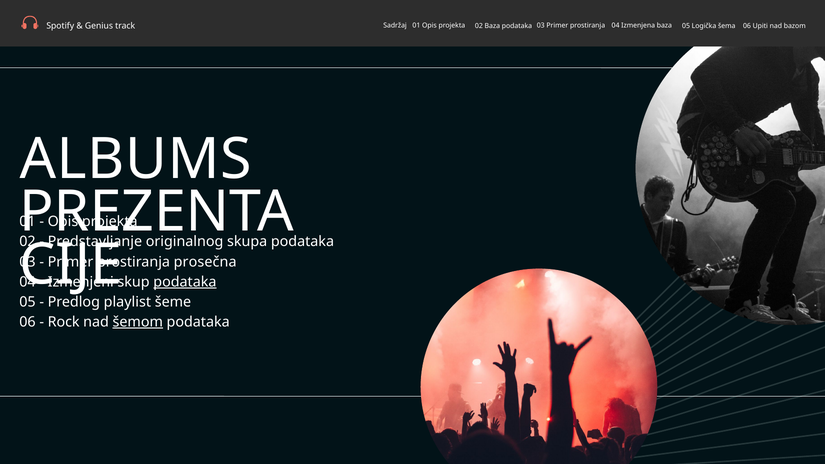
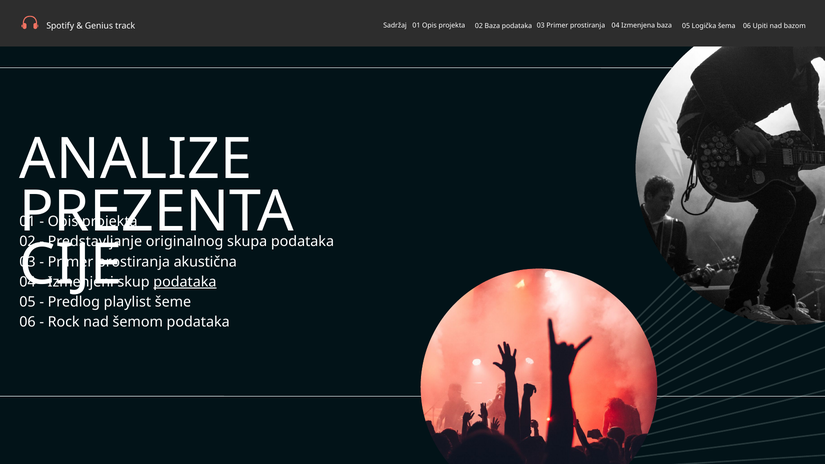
ALBUMS: ALBUMS -> ANALIZE
prosečna: prosečna -> akustična
šemom underline: present -> none
